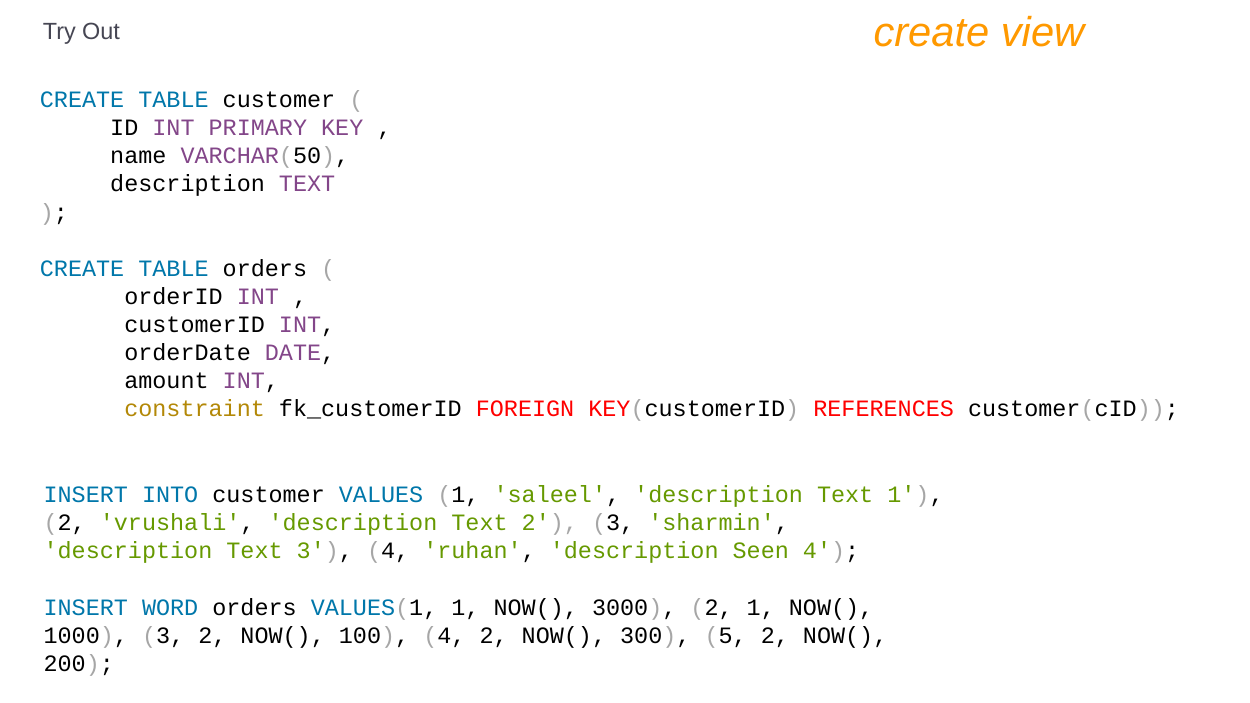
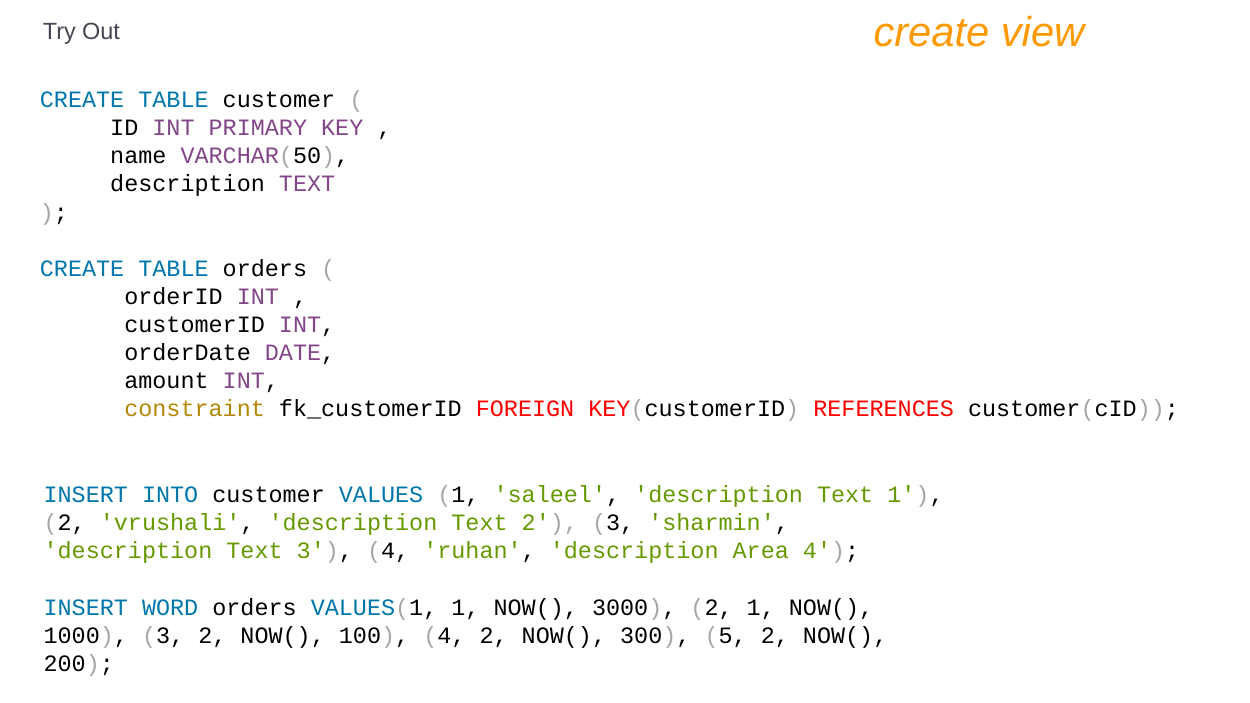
Seen: Seen -> Area
